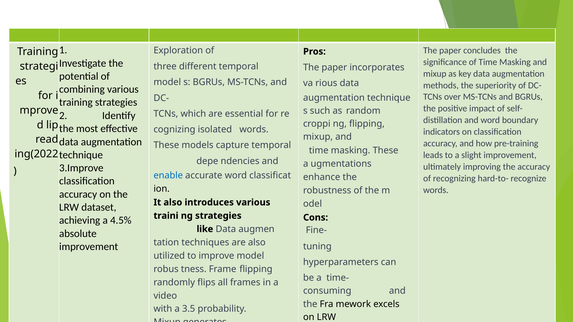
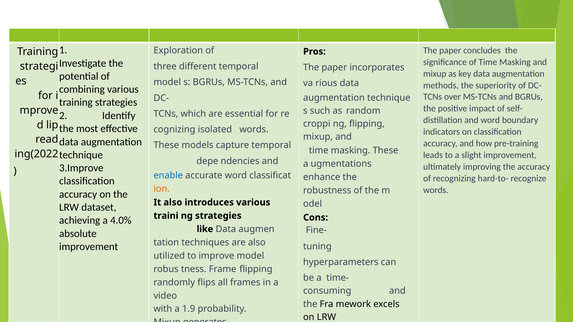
ion colour: black -> orange
4.5%: 4.5% -> 4.0%
3.5: 3.5 -> 1.9
